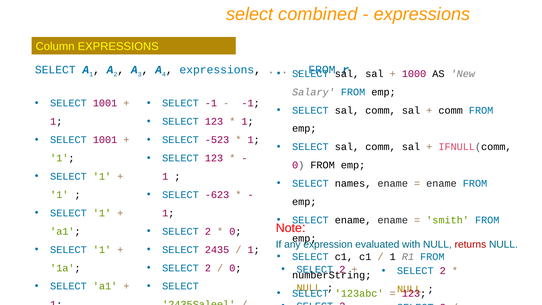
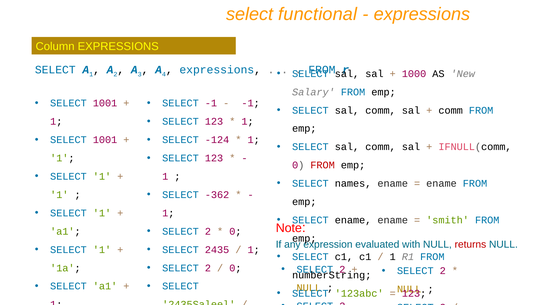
combined: combined -> functional
-523: -523 -> -124
FROM at (323, 165) colour: black -> red
-623: -623 -> -362
